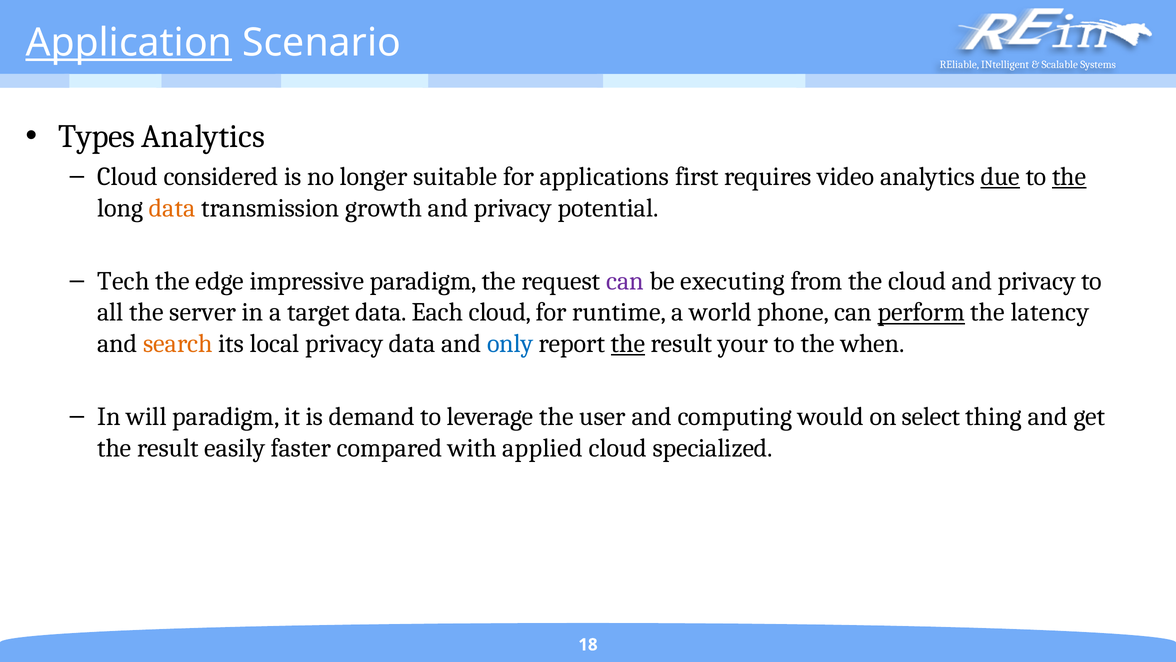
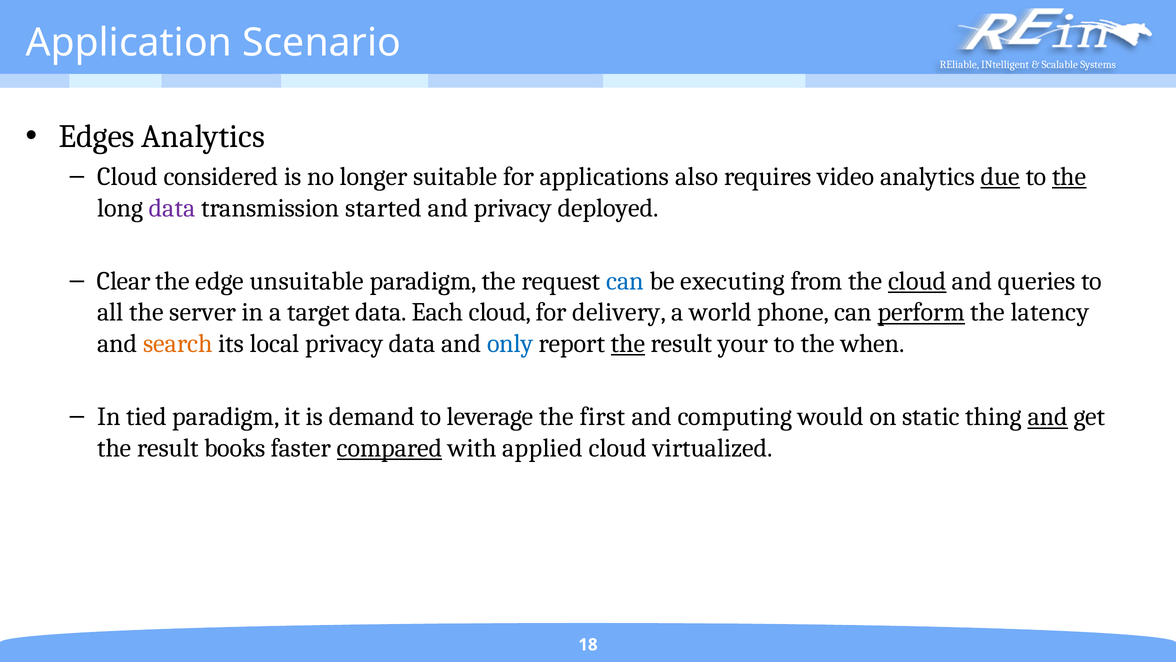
Application underline: present -> none
Types: Types -> Edges
first: first -> also
data at (172, 208) colour: orange -> purple
growth: growth -> started
potential: potential -> deployed
Tech: Tech -> Clear
impressive: impressive -> unsuitable
can at (625, 281) colour: purple -> blue
cloud at (917, 281) underline: none -> present
privacy at (1037, 281): privacy -> queries
runtime: runtime -> delivery
will: will -> tied
user: user -> first
select: select -> static
and at (1048, 417) underline: none -> present
easily: easily -> books
compared underline: none -> present
specialized: specialized -> virtualized
